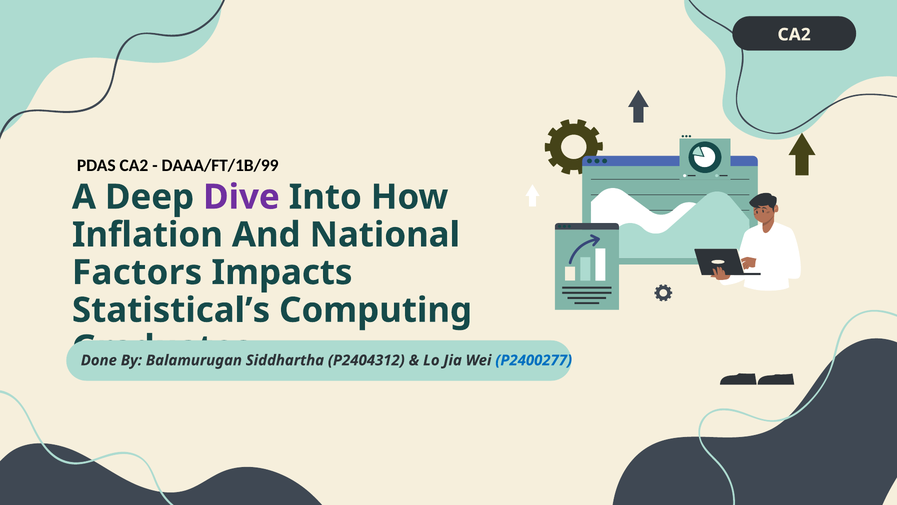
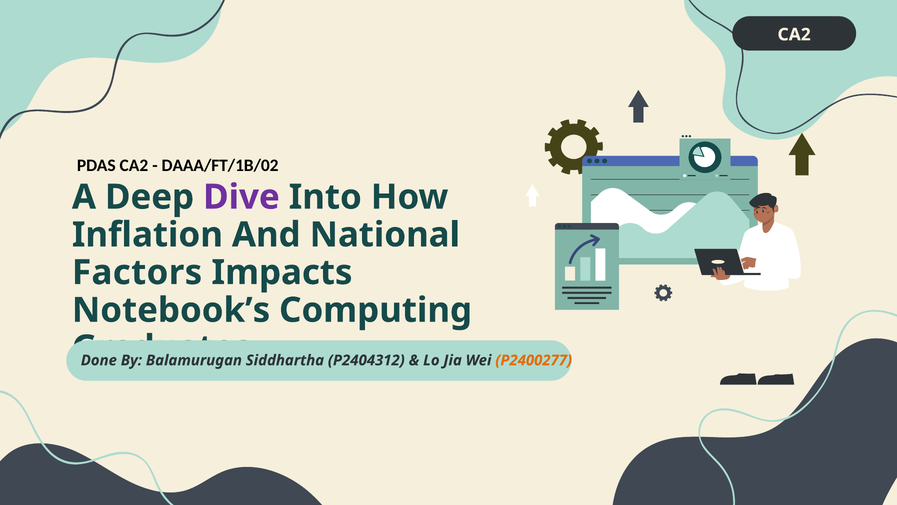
DAAA/FT/1B/99: DAAA/FT/1B/99 -> DAAA/FT/1B/02
Statistical’s: Statistical’s -> Notebook’s
P2400277 colour: blue -> orange
